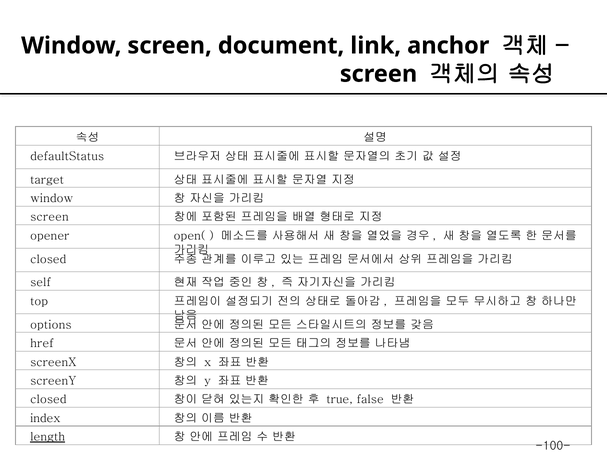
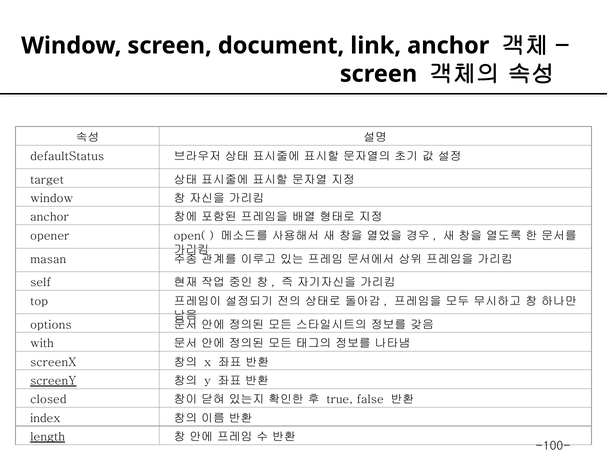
screen at (50, 217): screen -> anchor
closed at (48, 259): closed -> masan
href: href -> with
screenY underline: none -> present
